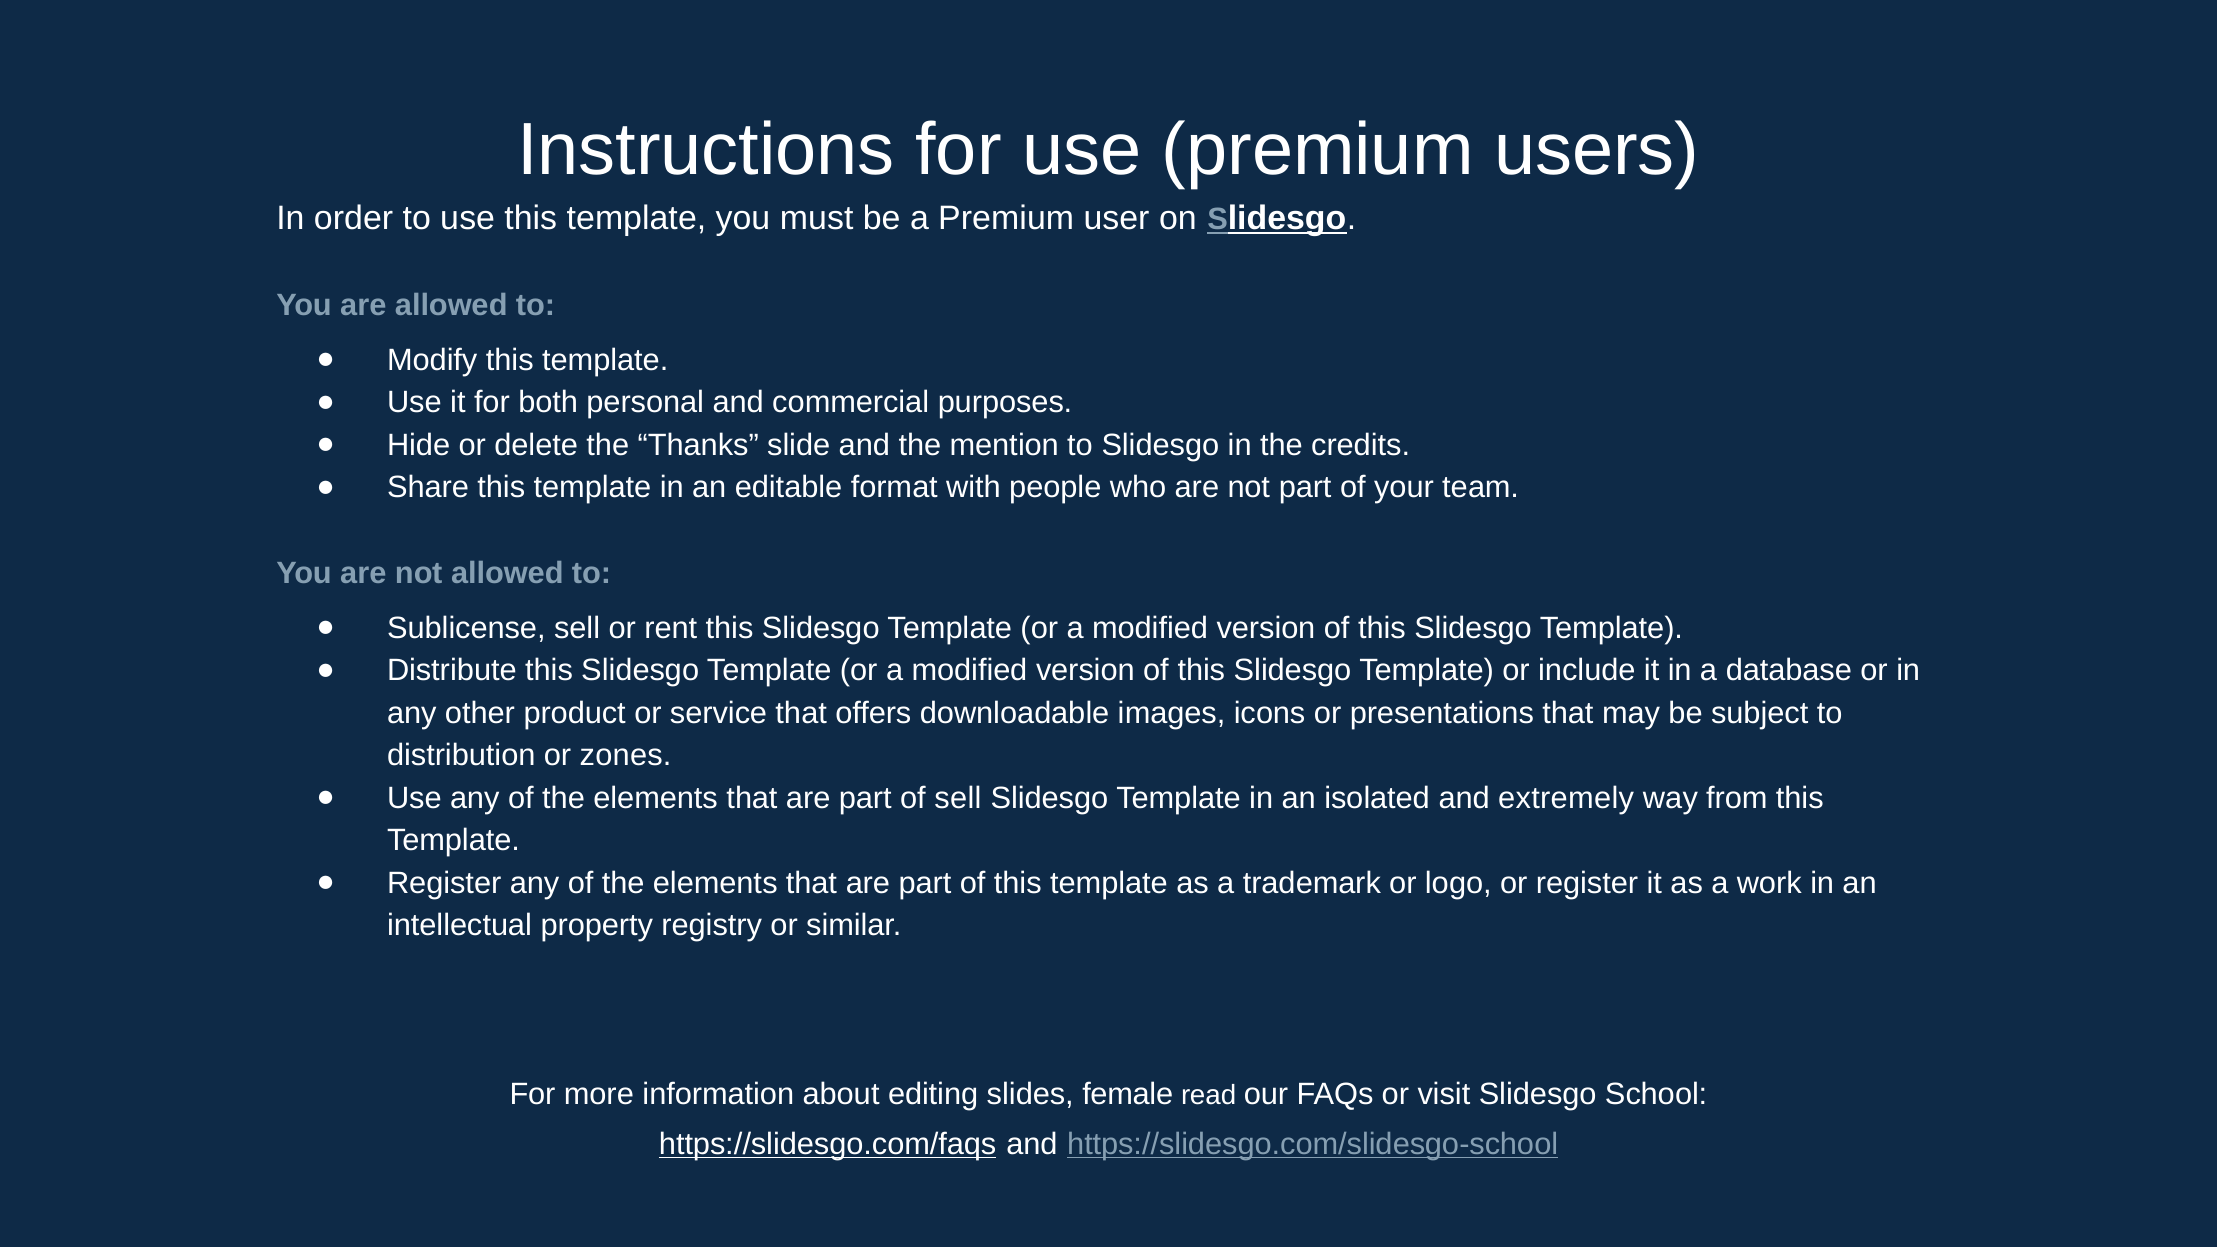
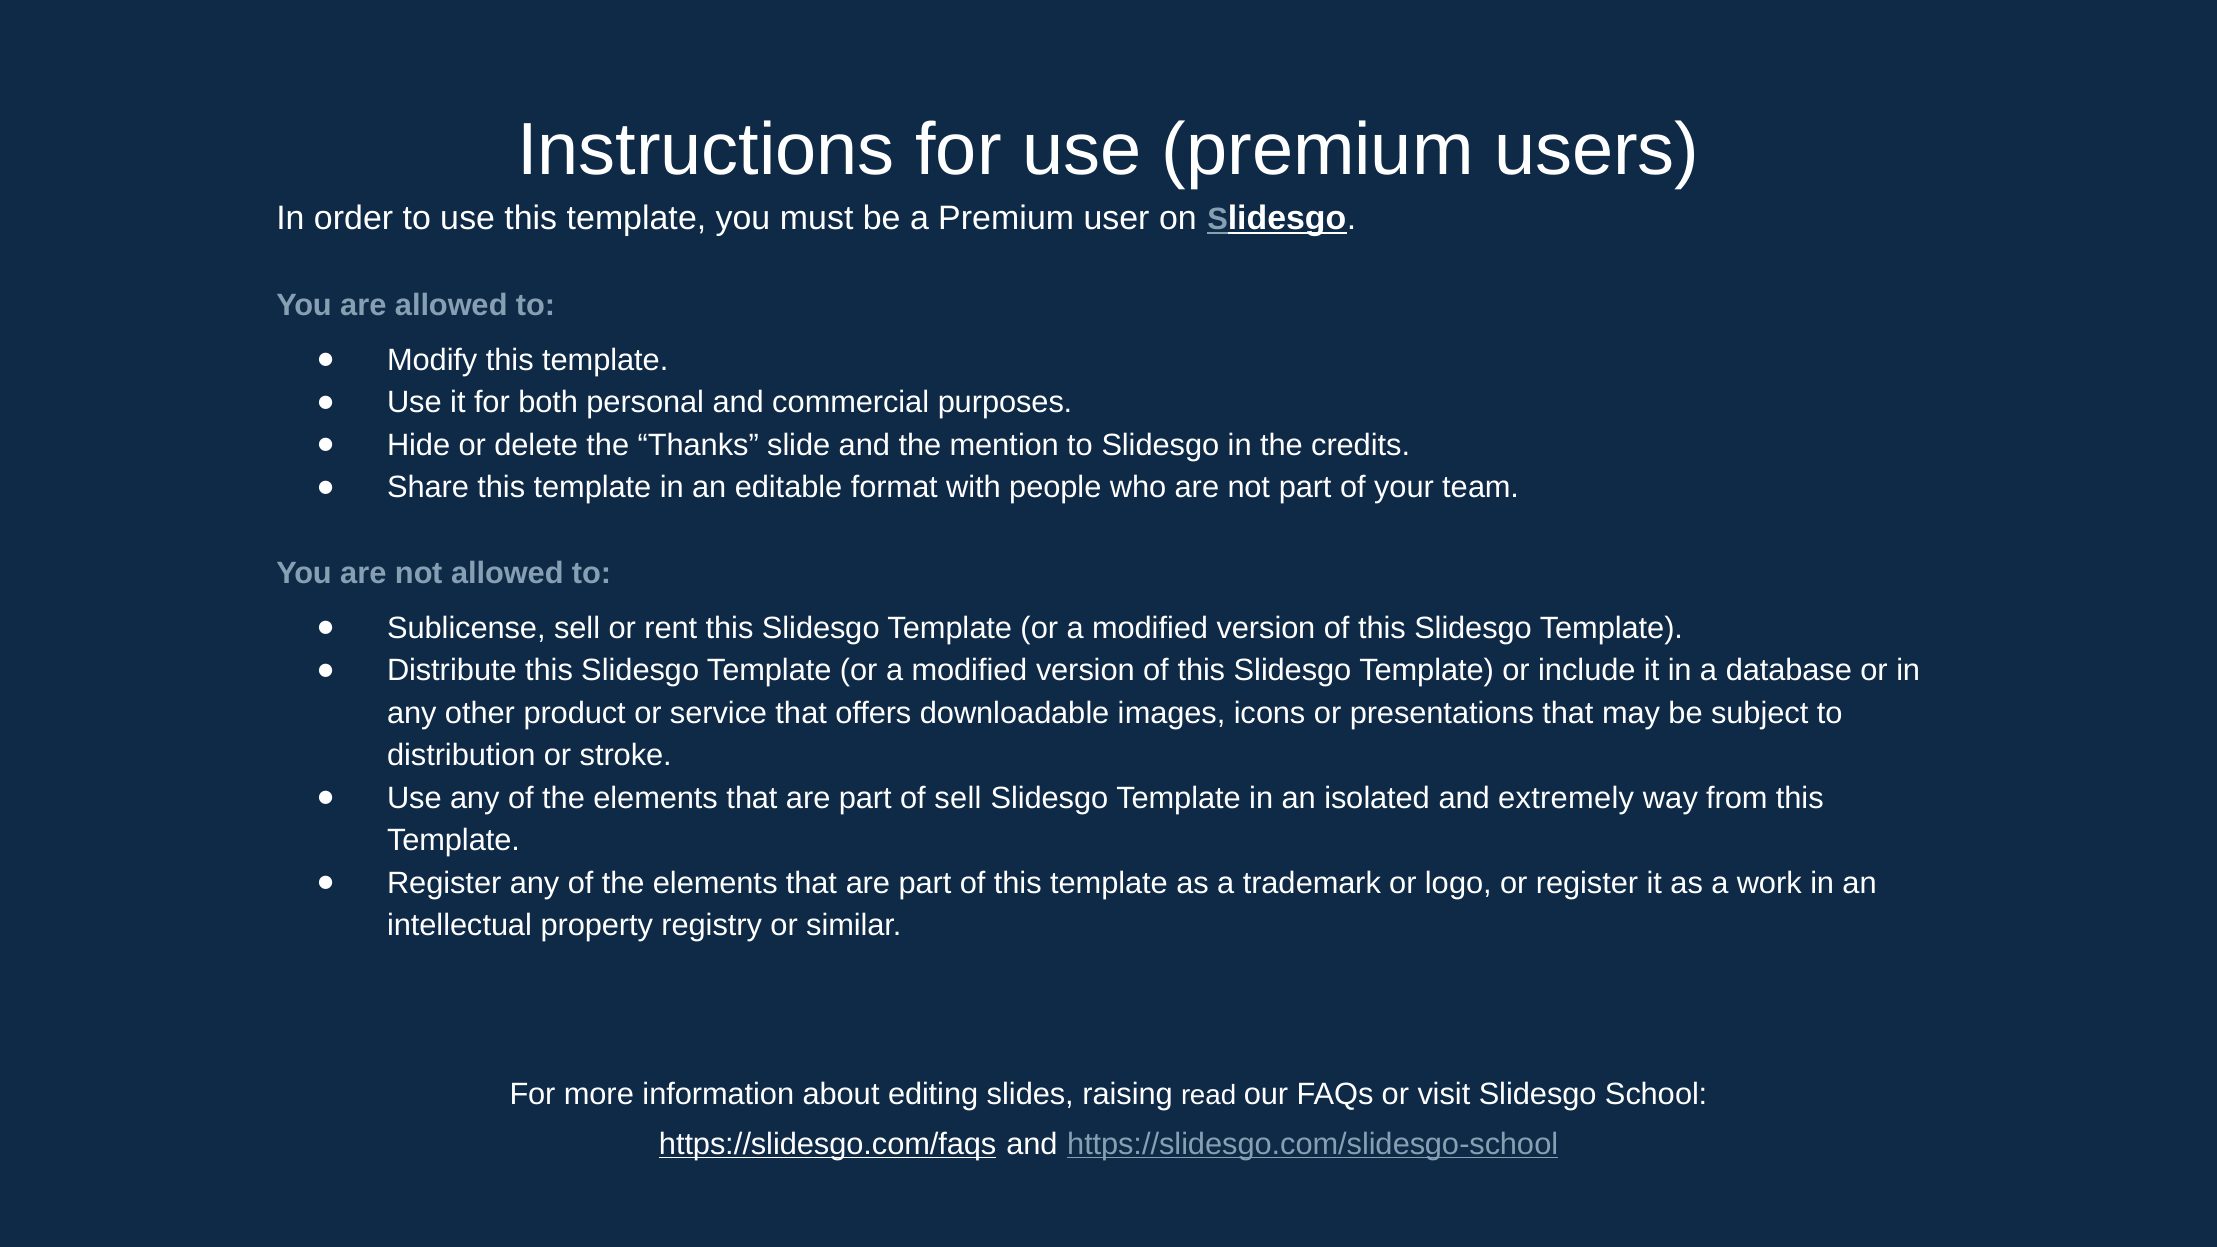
zones: zones -> stroke
female: female -> raising
